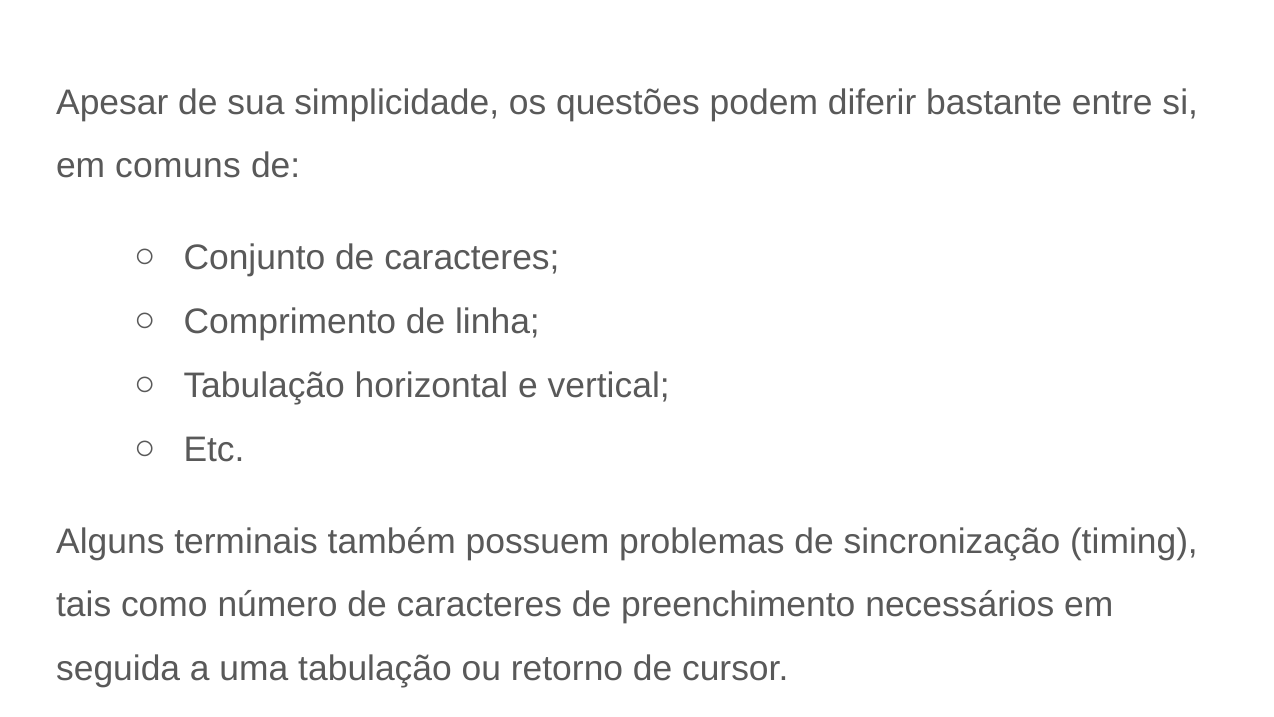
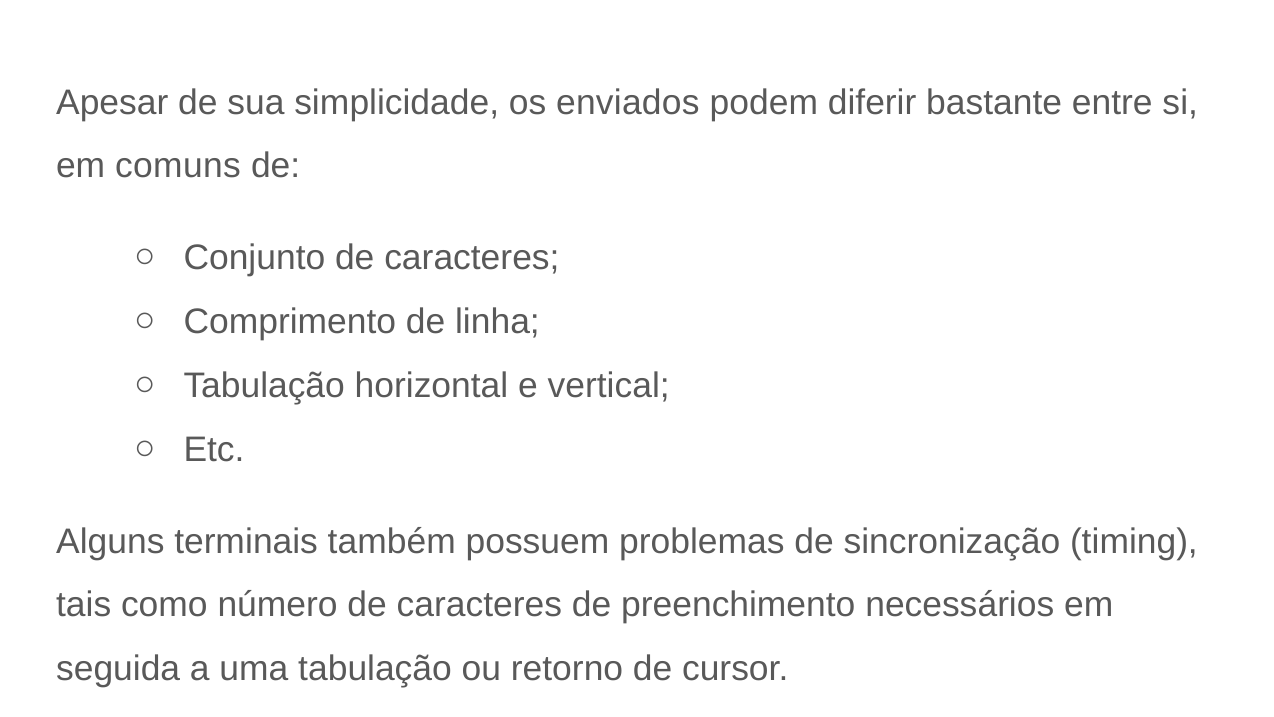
questões: questões -> enviados
